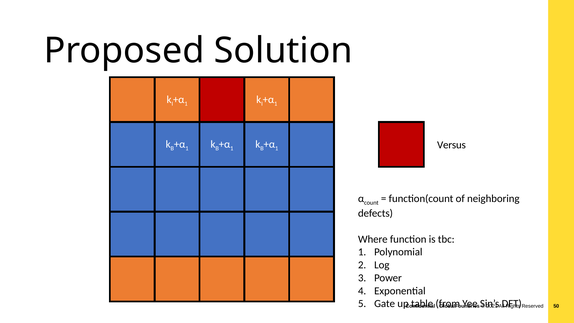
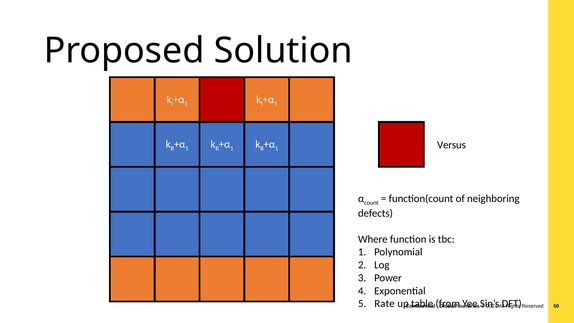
Gate: Gate -> Rate
